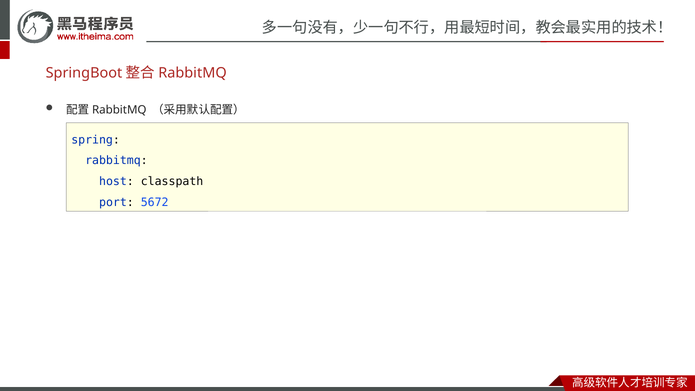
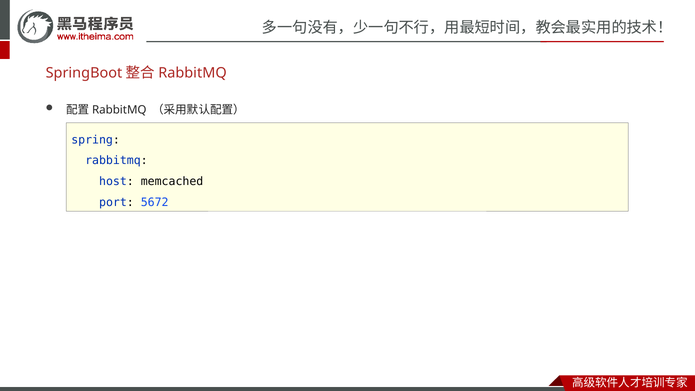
classpath: classpath -> memcached
